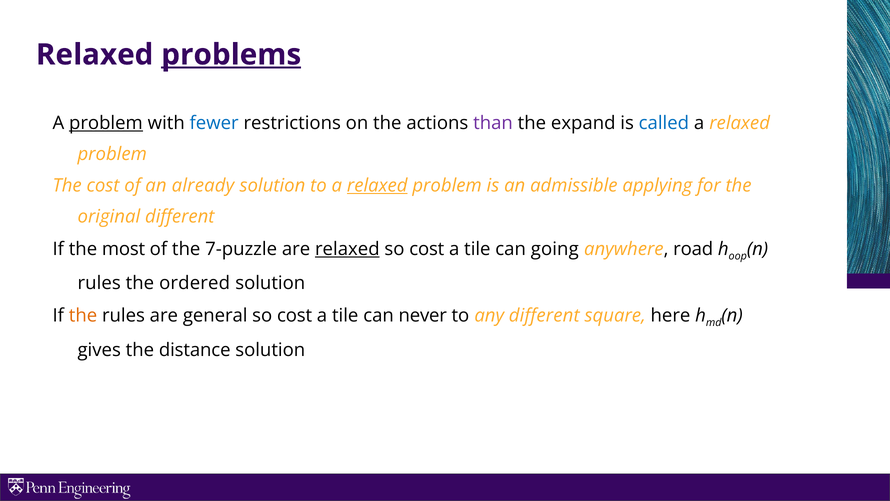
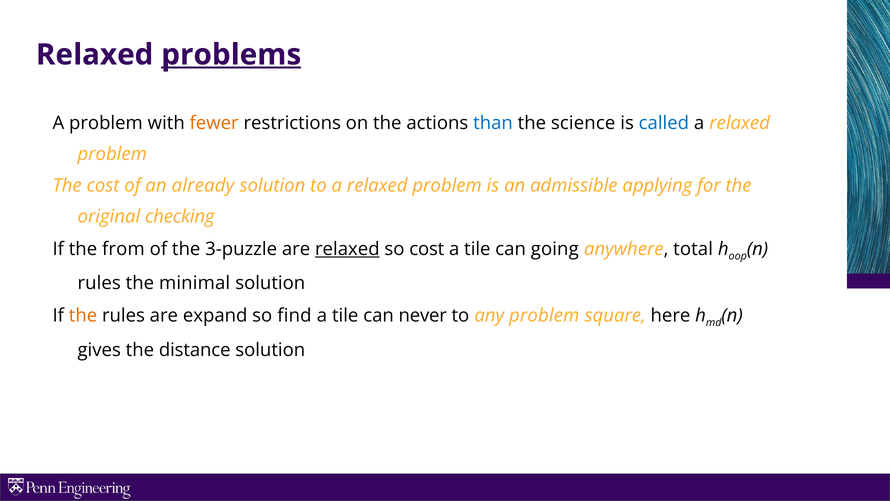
problem at (106, 123) underline: present -> none
fewer colour: blue -> orange
than colour: purple -> blue
expand: expand -> science
relaxed at (377, 185) underline: present -> none
original different: different -> checking
most: most -> from
7-puzzle: 7-puzzle -> 3-puzzle
road: road -> total
ordered: ordered -> minimal
general: general -> expand
cost at (295, 315): cost -> find
any different: different -> problem
